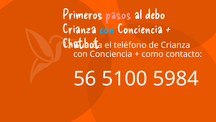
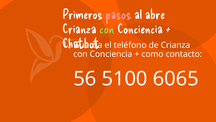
debo: debo -> abre
con at (107, 29) colour: light blue -> light green
5984: 5984 -> 6065
